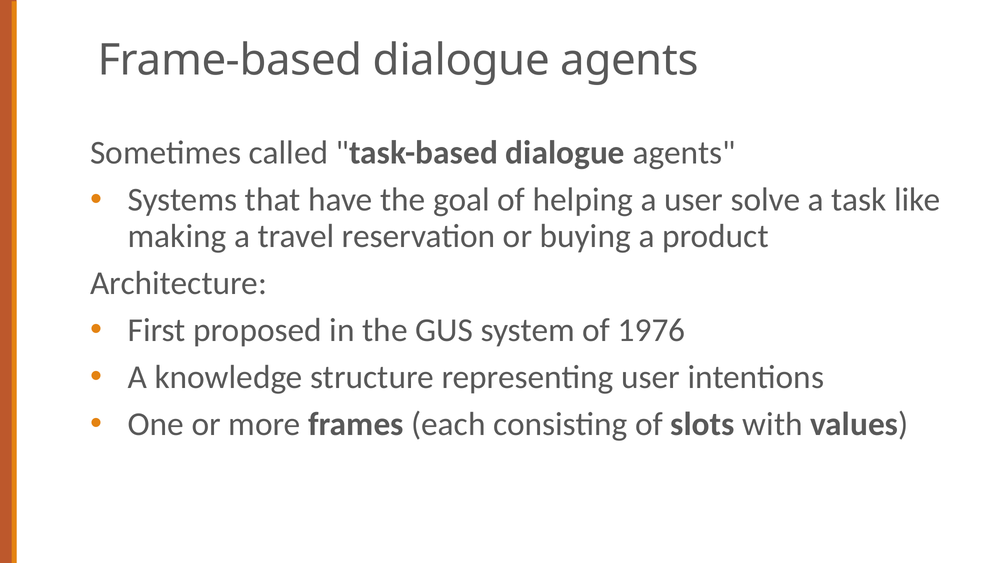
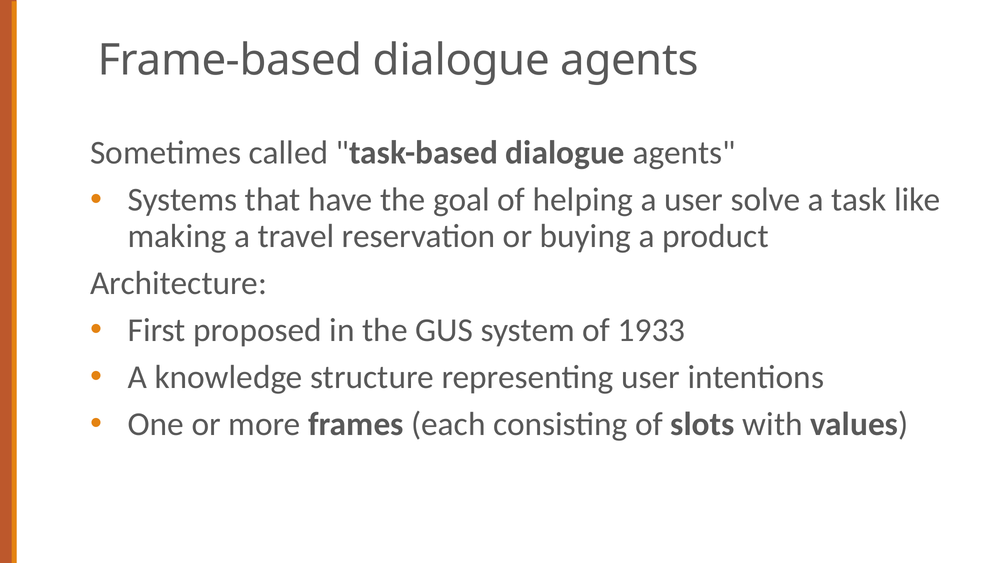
1976: 1976 -> 1933
